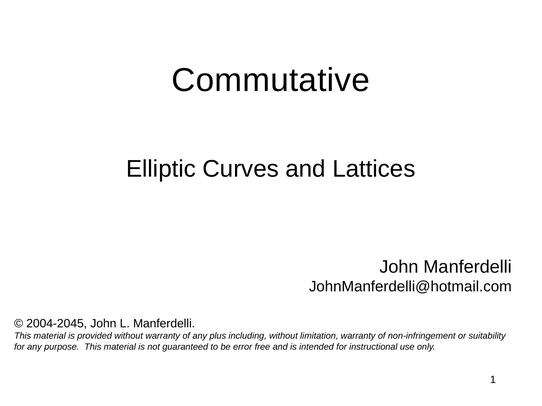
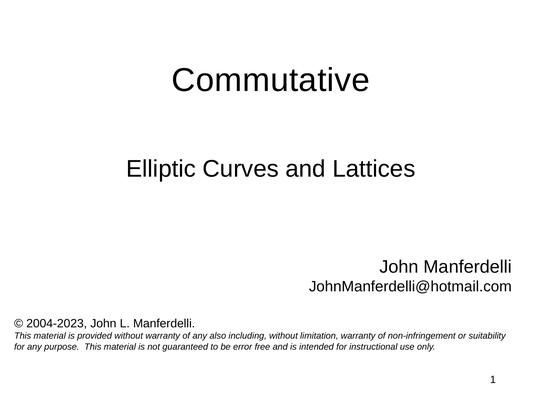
2004-2045: 2004-2045 -> 2004-2023
plus: plus -> also
